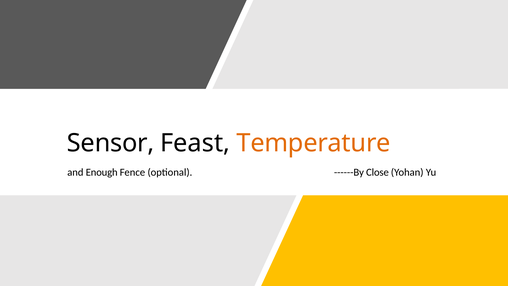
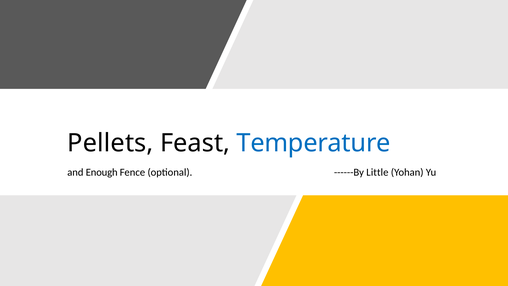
Sensor: Sensor -> Pellets
Temperature colour: orange -> blue
Close: Close -> Little
